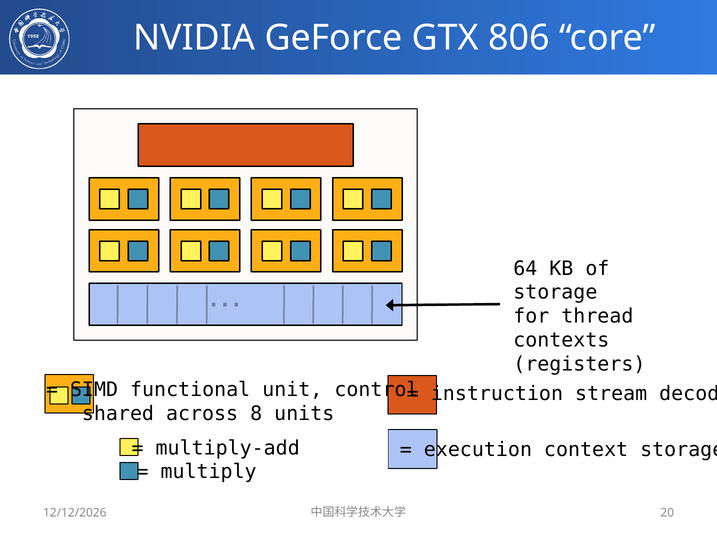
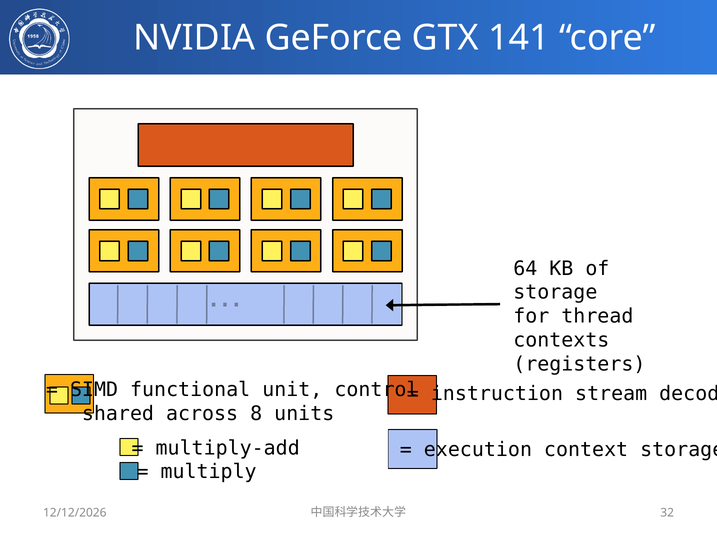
806: 806 -> 141
20: 20 -> 32
